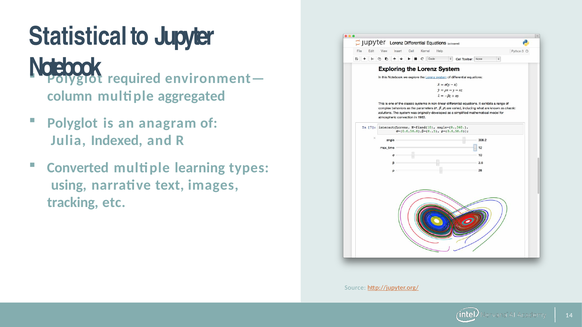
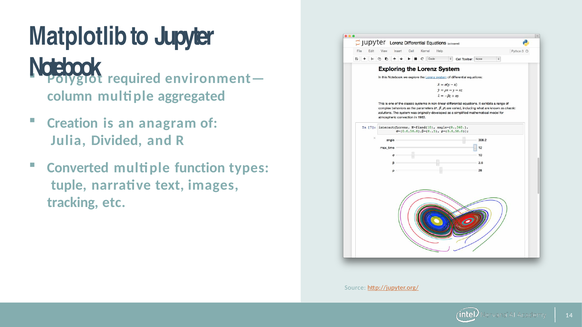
Statistical: Statistical -> Matplotlib
Polyglot at (72, 123): Polyglot -> Creation
Indexed: Indexed -> Divided
learning: learning -> function
using: using -> tuple
